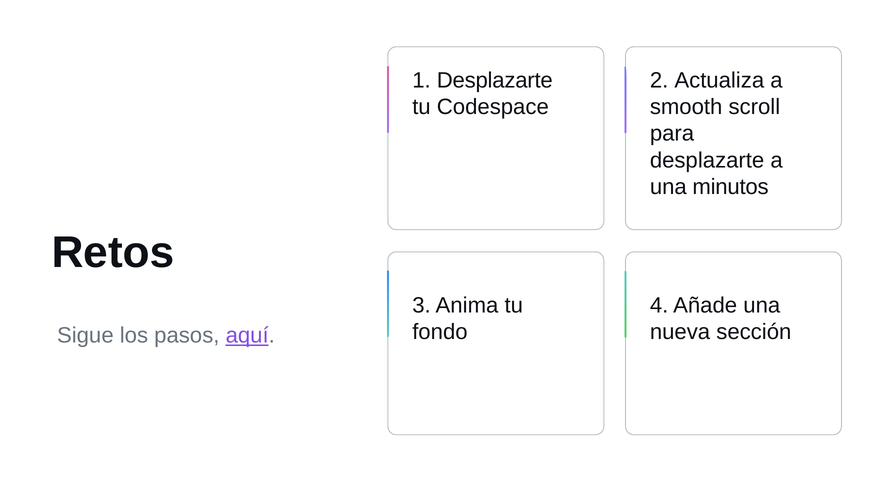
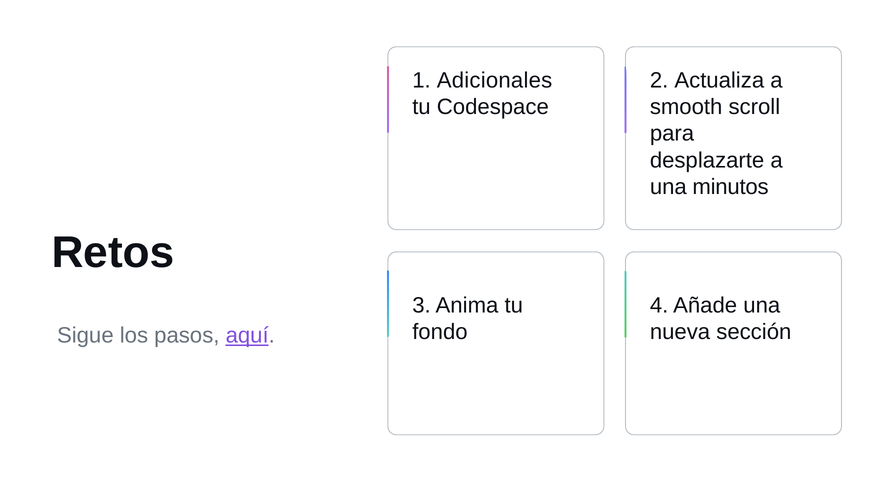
1 Desplazarte: Desplazarte -> Adicionales
